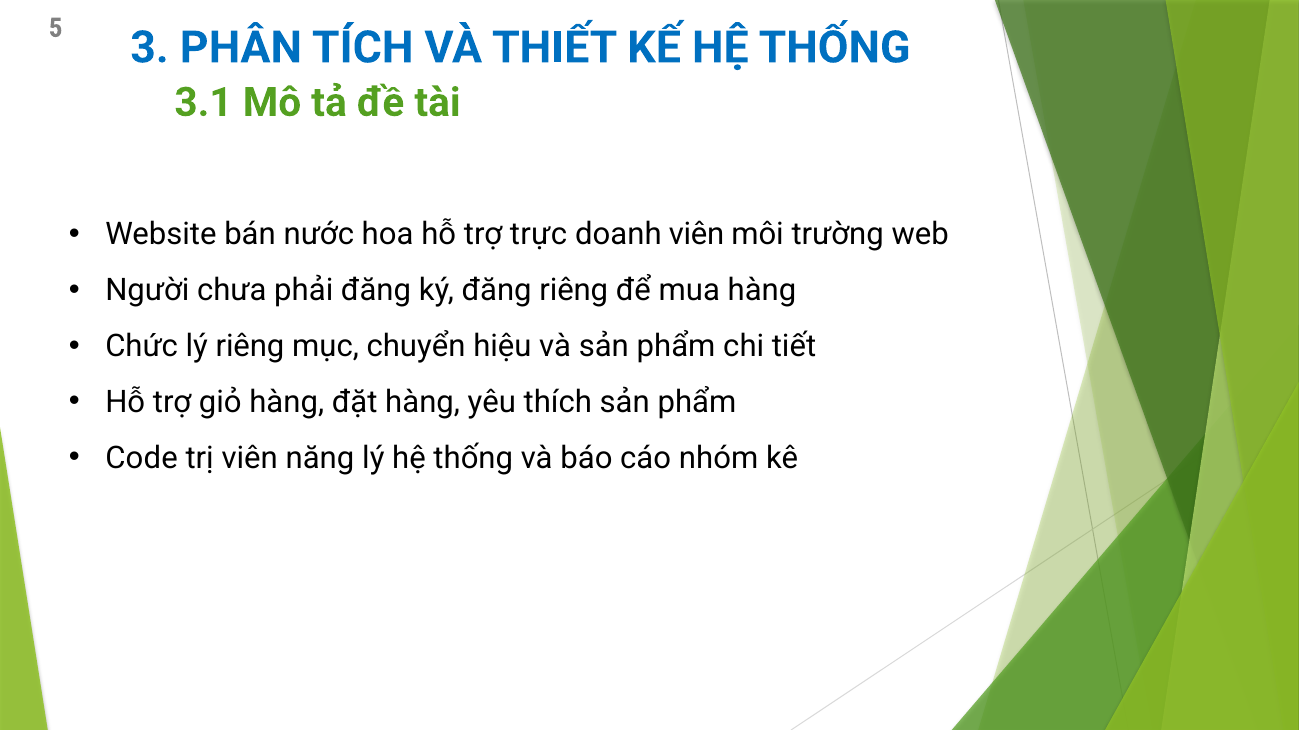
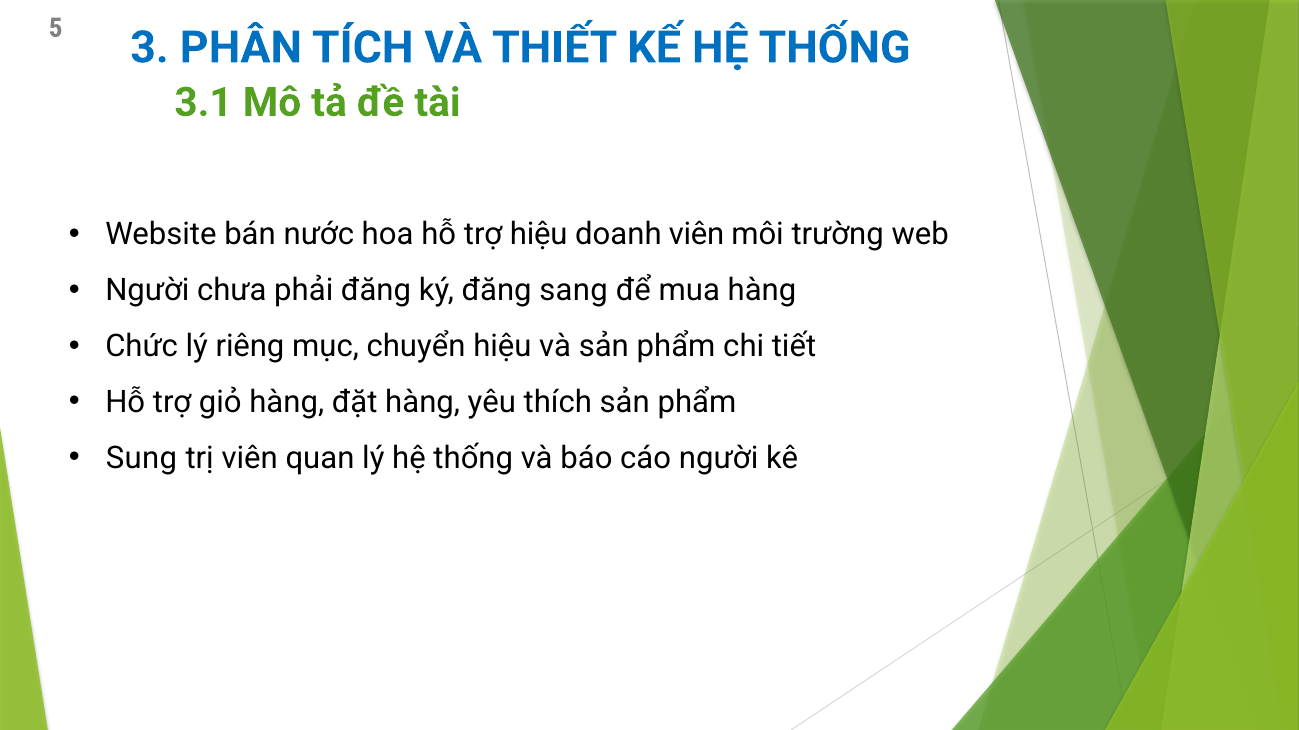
trợ trực: trực -> hiệu
đăng riêng: riêng -> sang
Code: Code -> Sung
năng: năng -> quan
cáo nhóm: nhóm -> người
